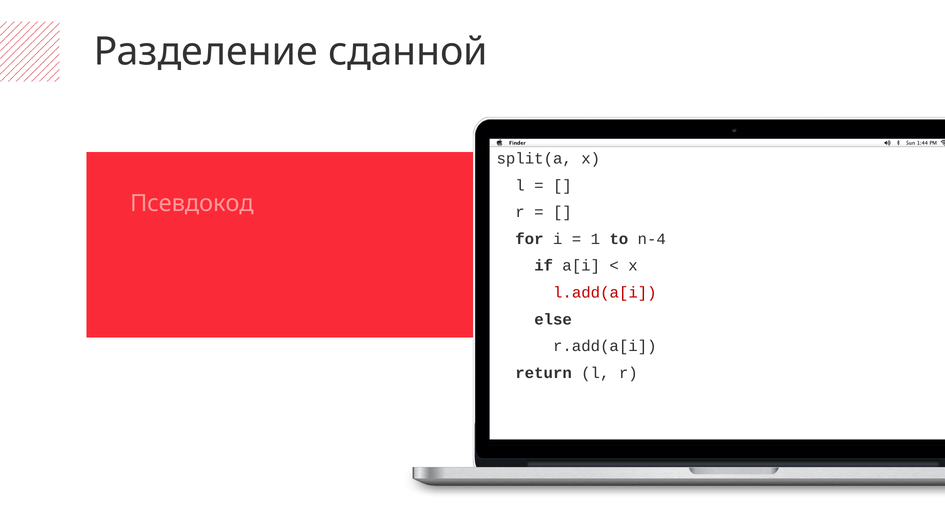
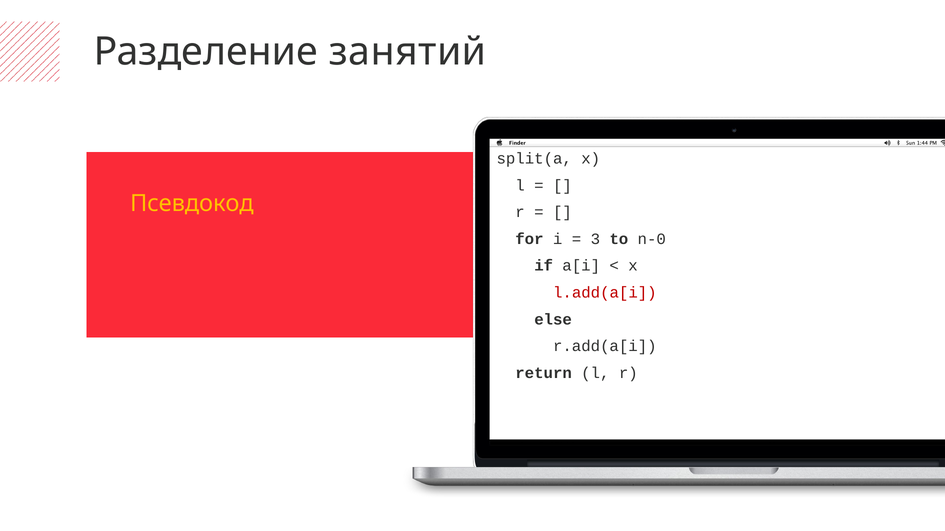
сданной: сданной -> занятий
Псевдокод colour: pink -> yellow
1: 1 -> 3
n-4: n-4 -> n-0
